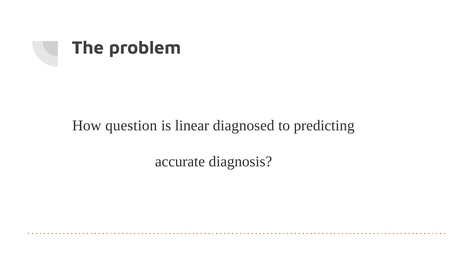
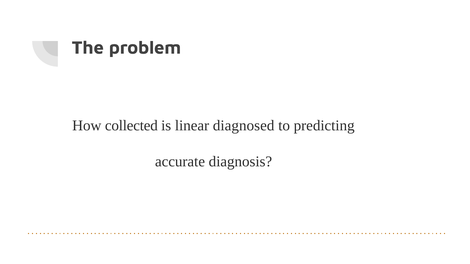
question: question -> collected
